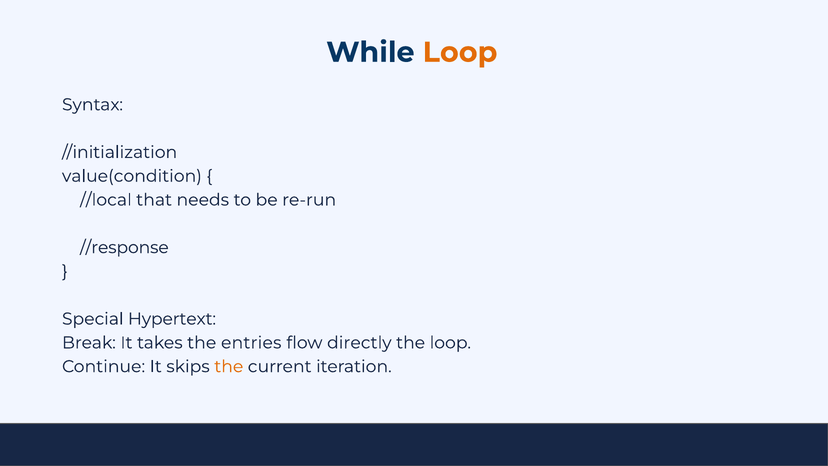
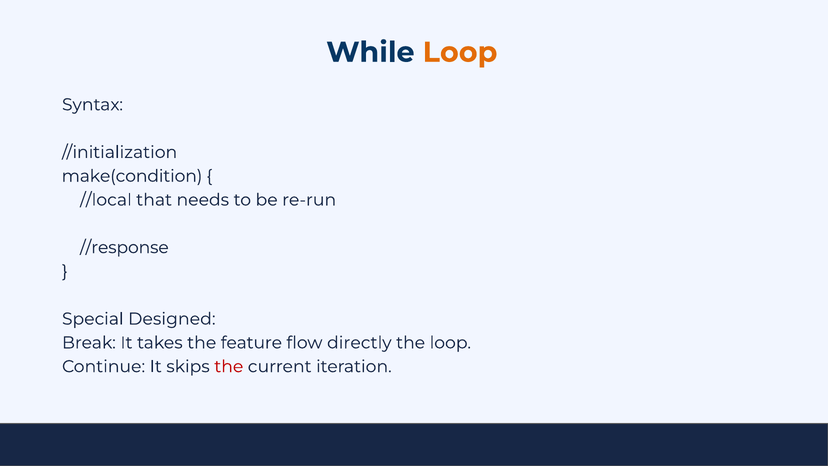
value(condition: value(condition -> make(condition
Hypertext: Hypertext -> Designed
entries: entries -> feature
the at (229, 366) colour: orange -> red
